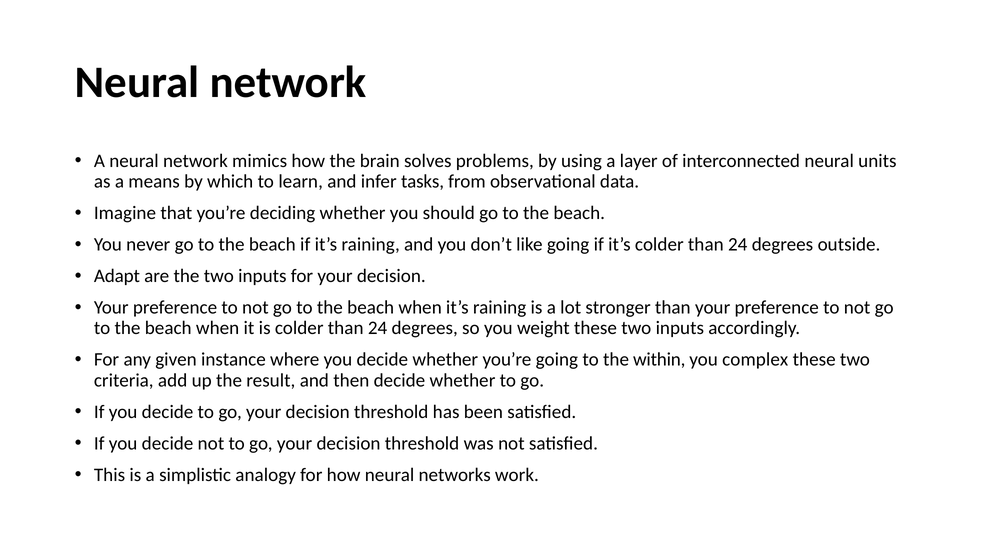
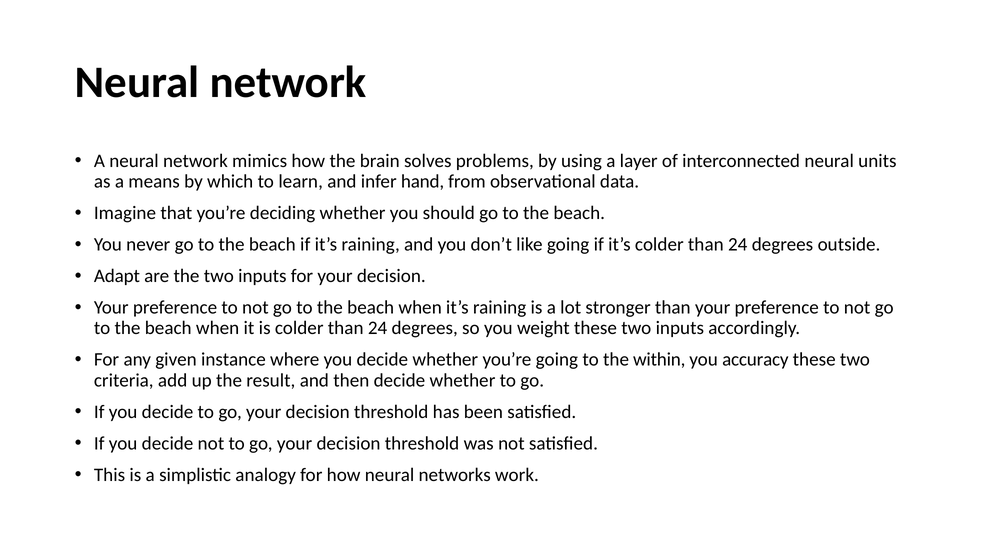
tasks: tasks -> hand
complex: complex -> accuracy
